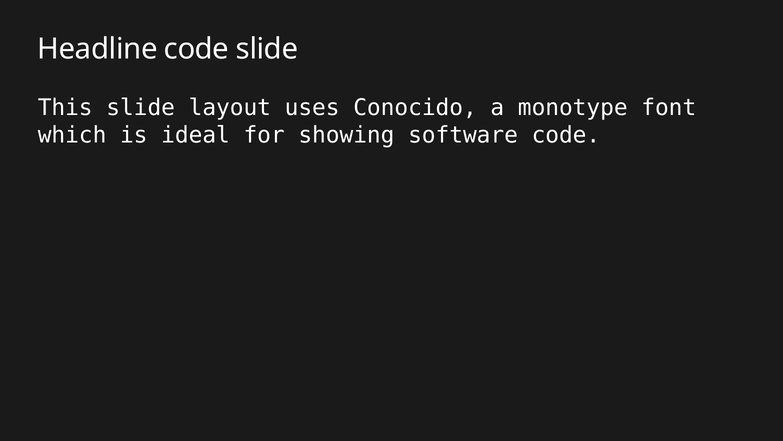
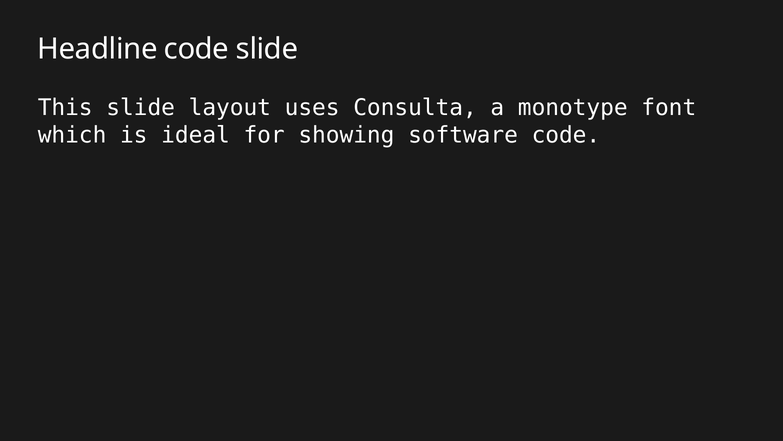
Conocido: Conocido -> Consulta
